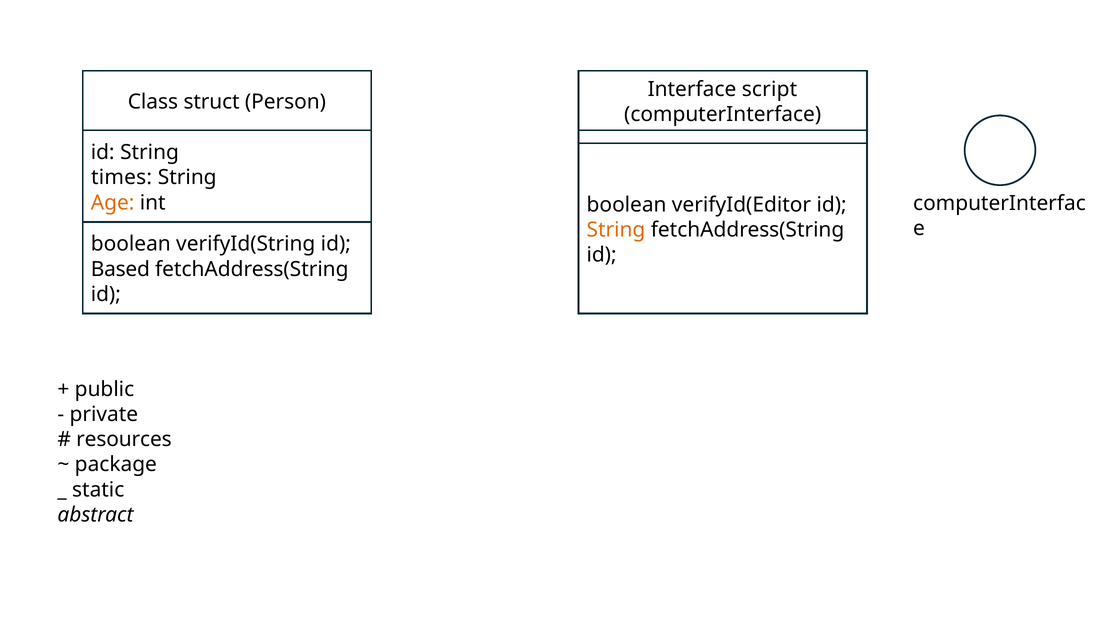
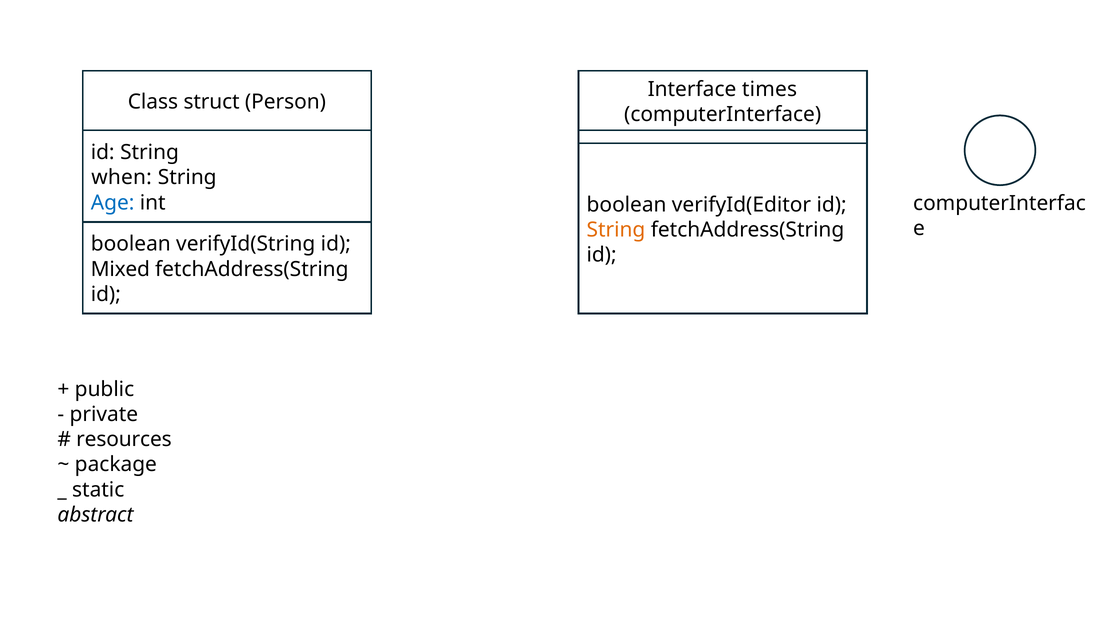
script: script -> times
times: times -> when
Age colour: orange -> blue
Based: Based -> Mixed
